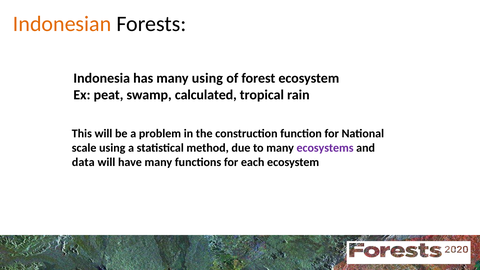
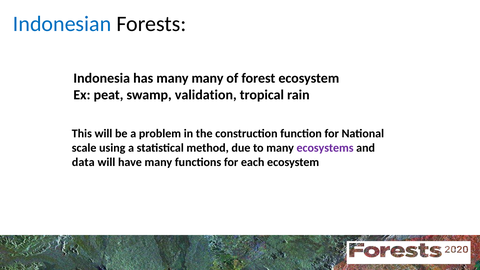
Indonesian colour: orange -> blue
many using: using -> many
calculated: calculated -> validation
